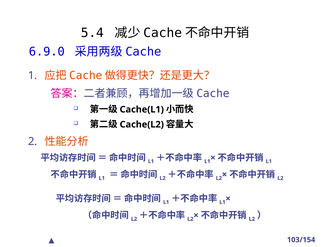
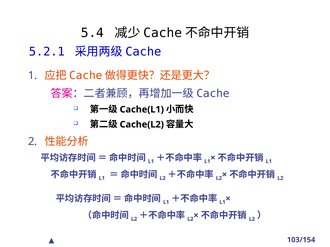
6.9.0: 6.9.0 -> 5.2.1
